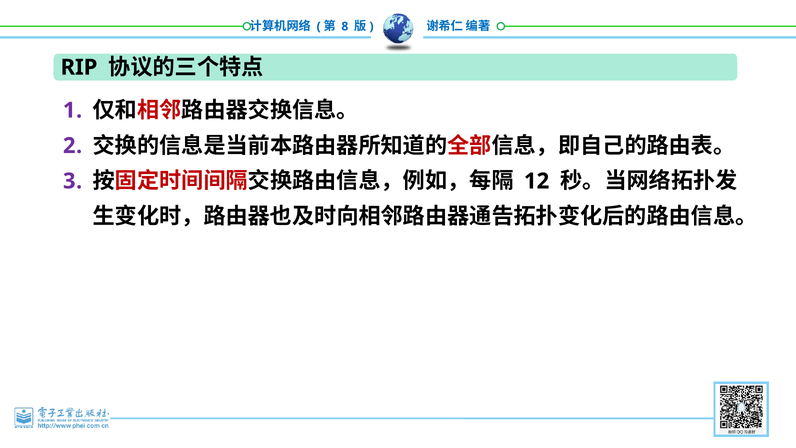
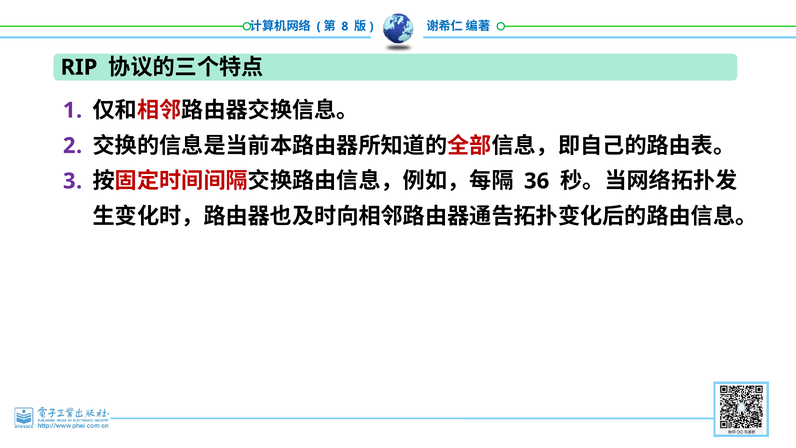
12: 12 -> 36
